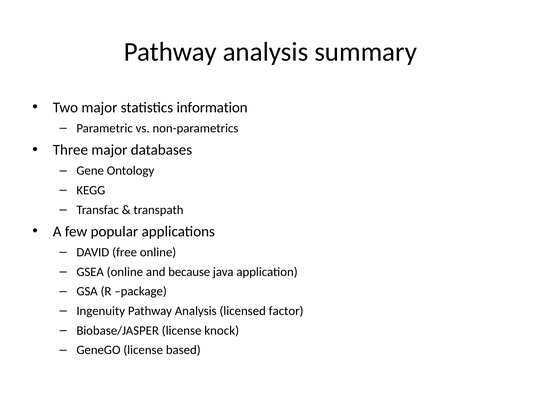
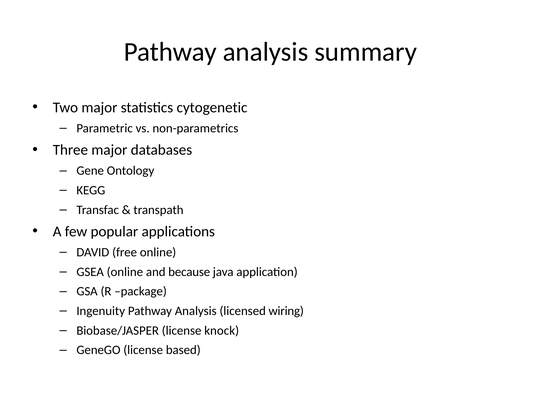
information: information -> cytogenetic
factor: factor -> wiring
